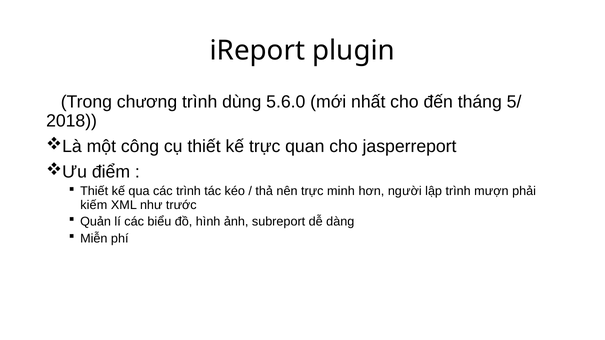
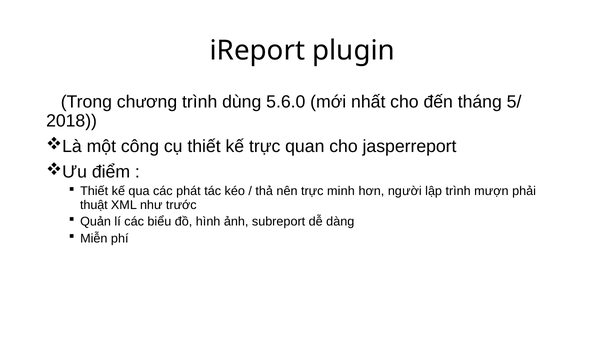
các trình: trình -> phát
kiếm: kiếm -> thuật
